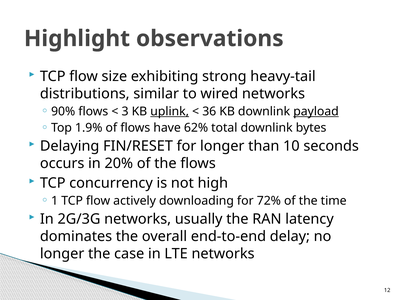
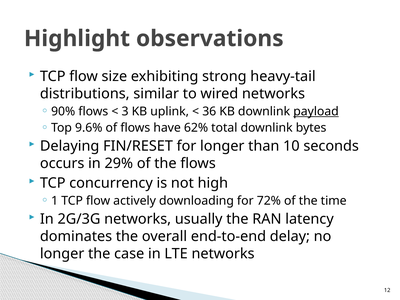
uplink underline: present -> none
1.9%: 1.9% -> 9.6%
20%: 20% -> 29%
